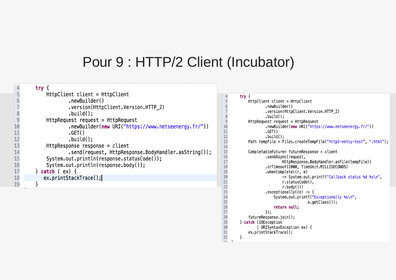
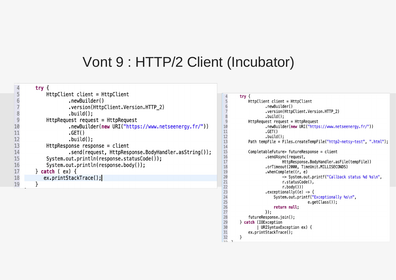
Pour: Pour -> Vont
